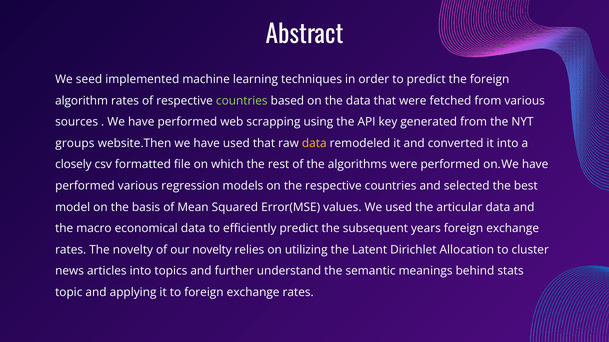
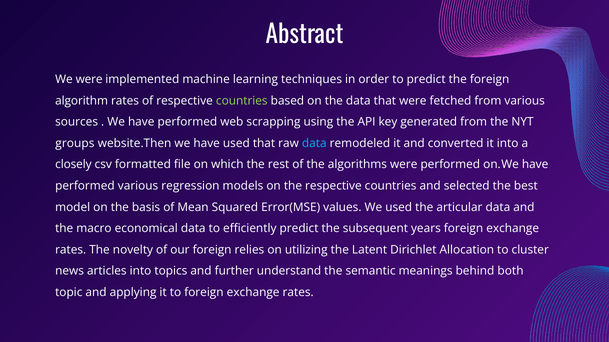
We seed: seed -> were
data at (314, 144) colour: yellow -> light blue
our novelty: novelty -> foreign
stats: stats -> both
